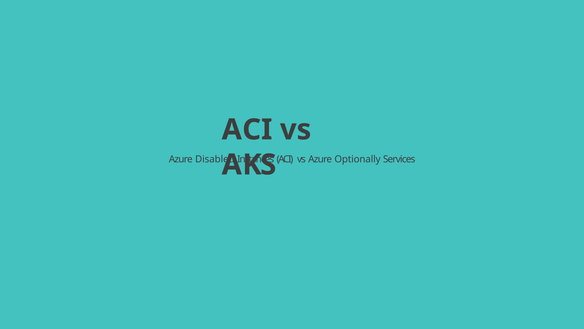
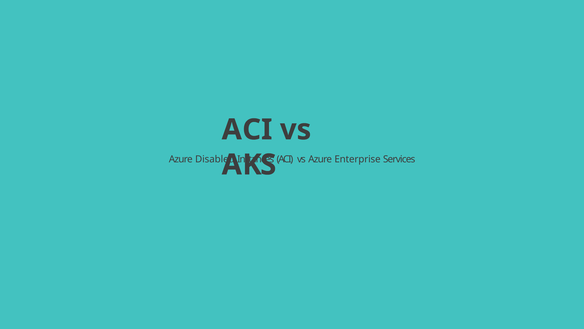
Optionally: Optionally -> Enterprise
